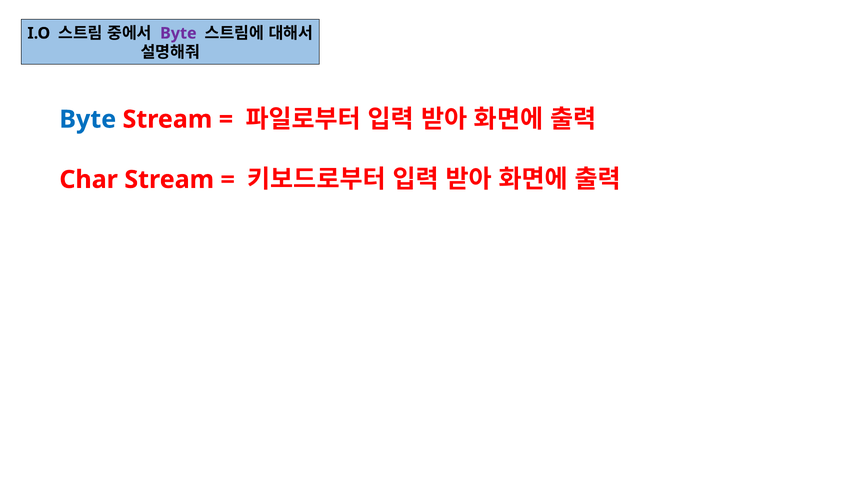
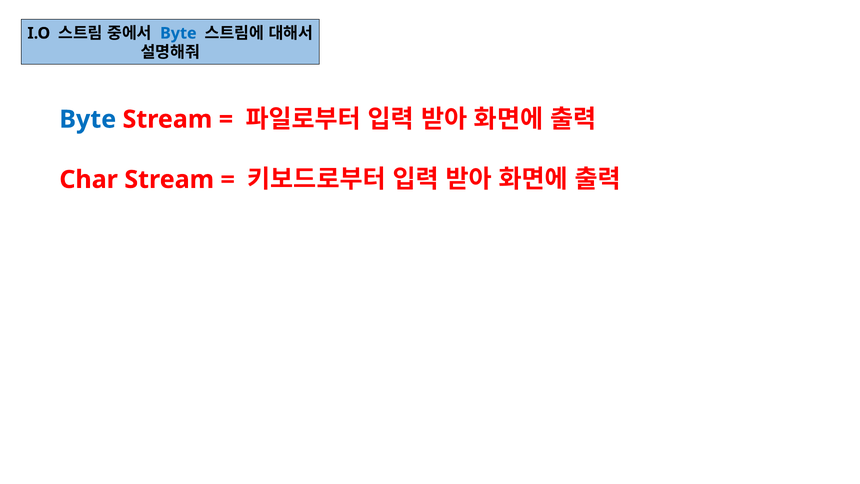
Byte at (178, 33) colour: purple -> blue
